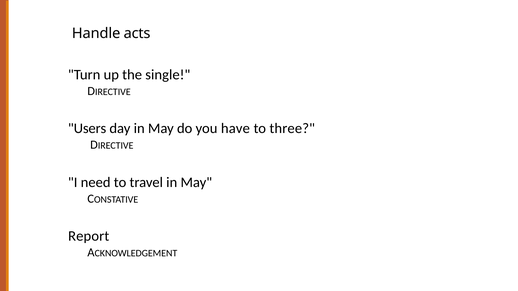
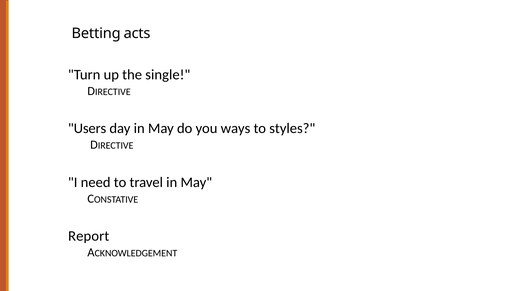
Handle: Handle -> Betting
have: have -> ways
three: three -> styles
